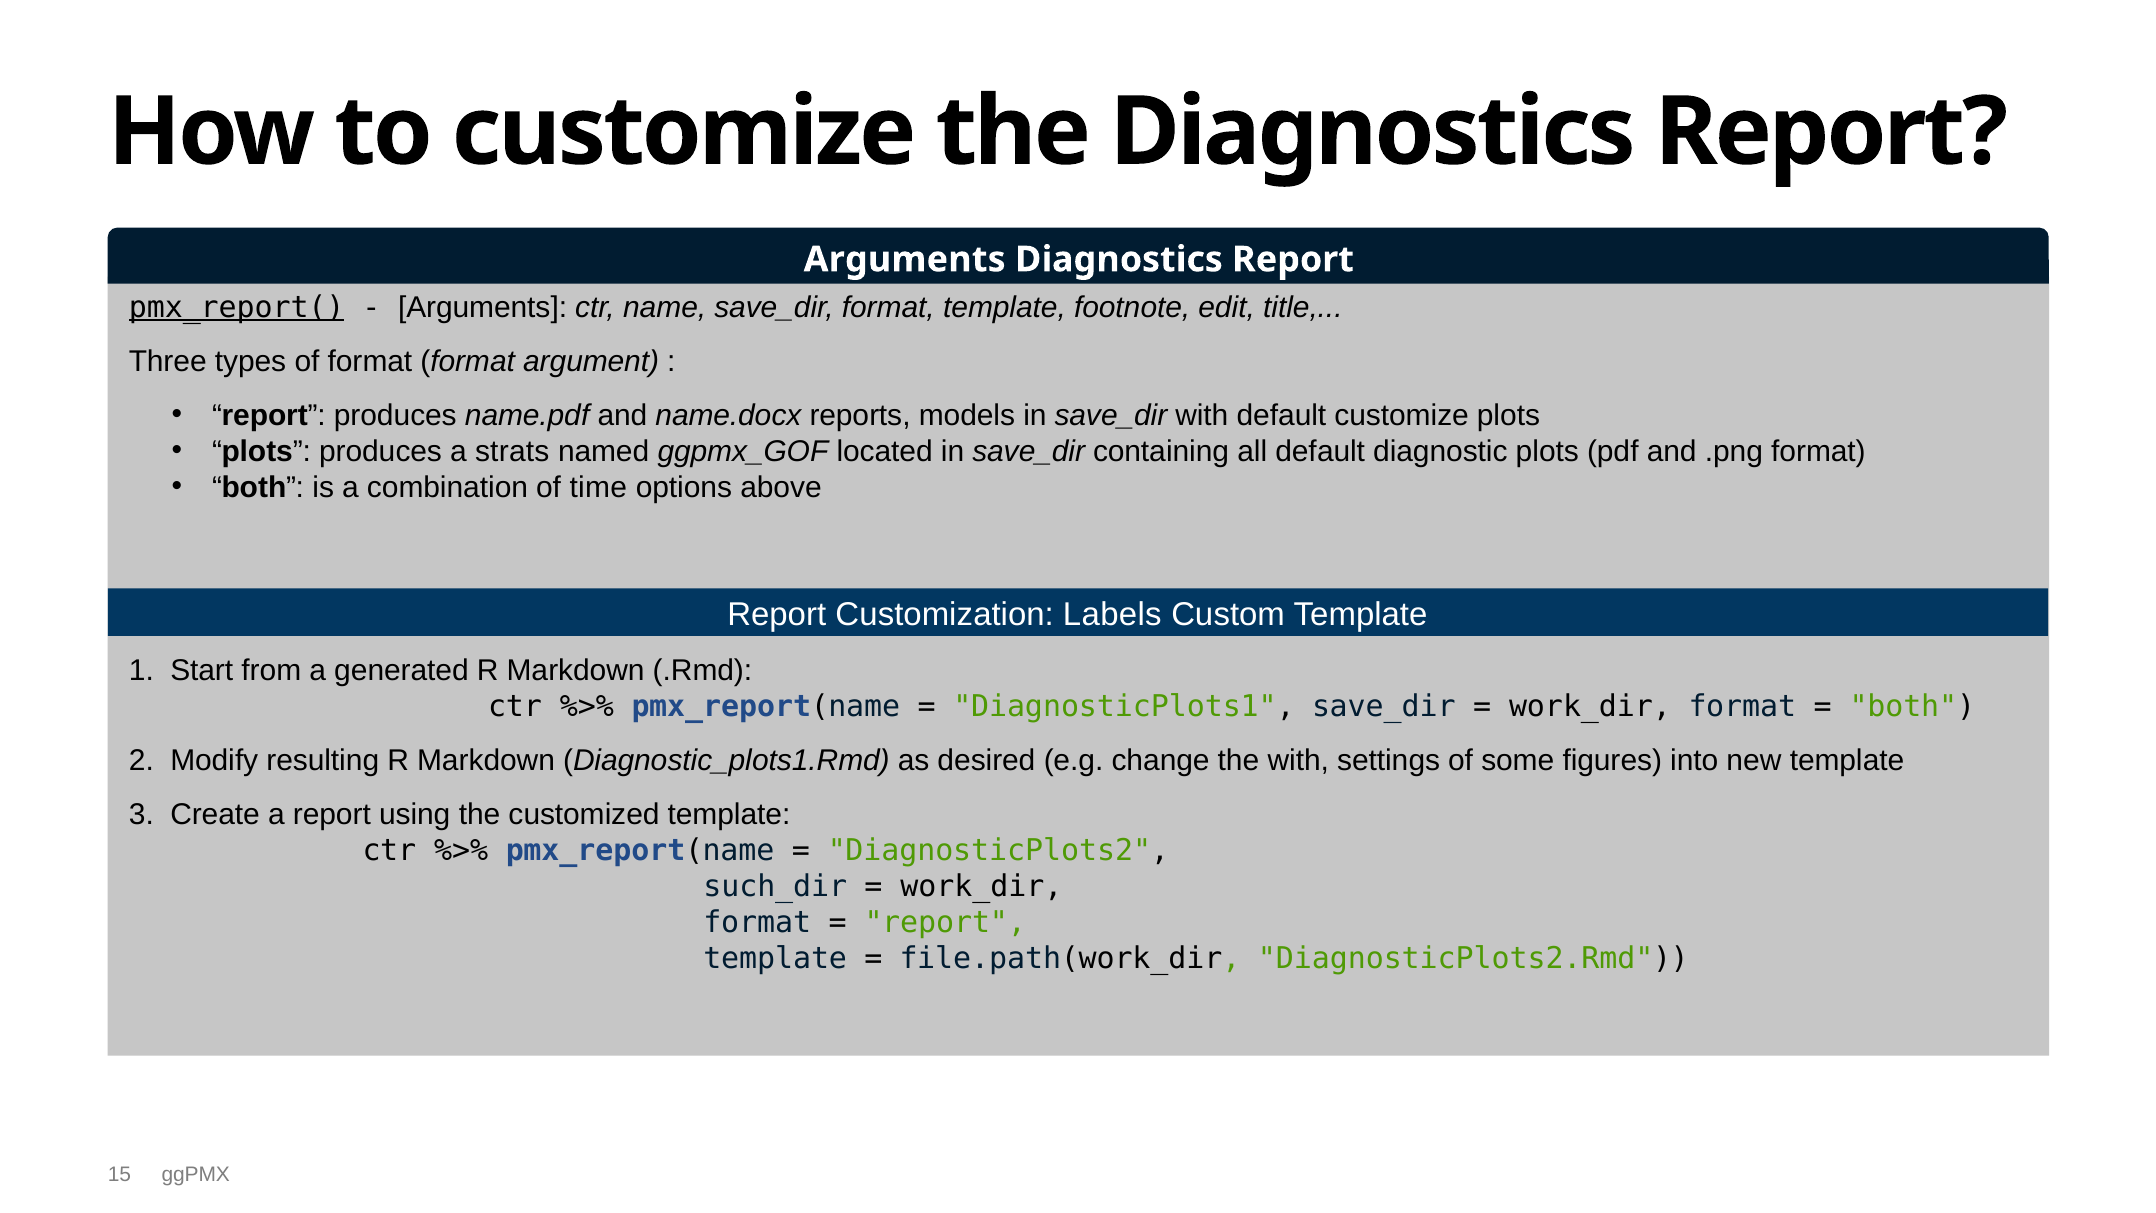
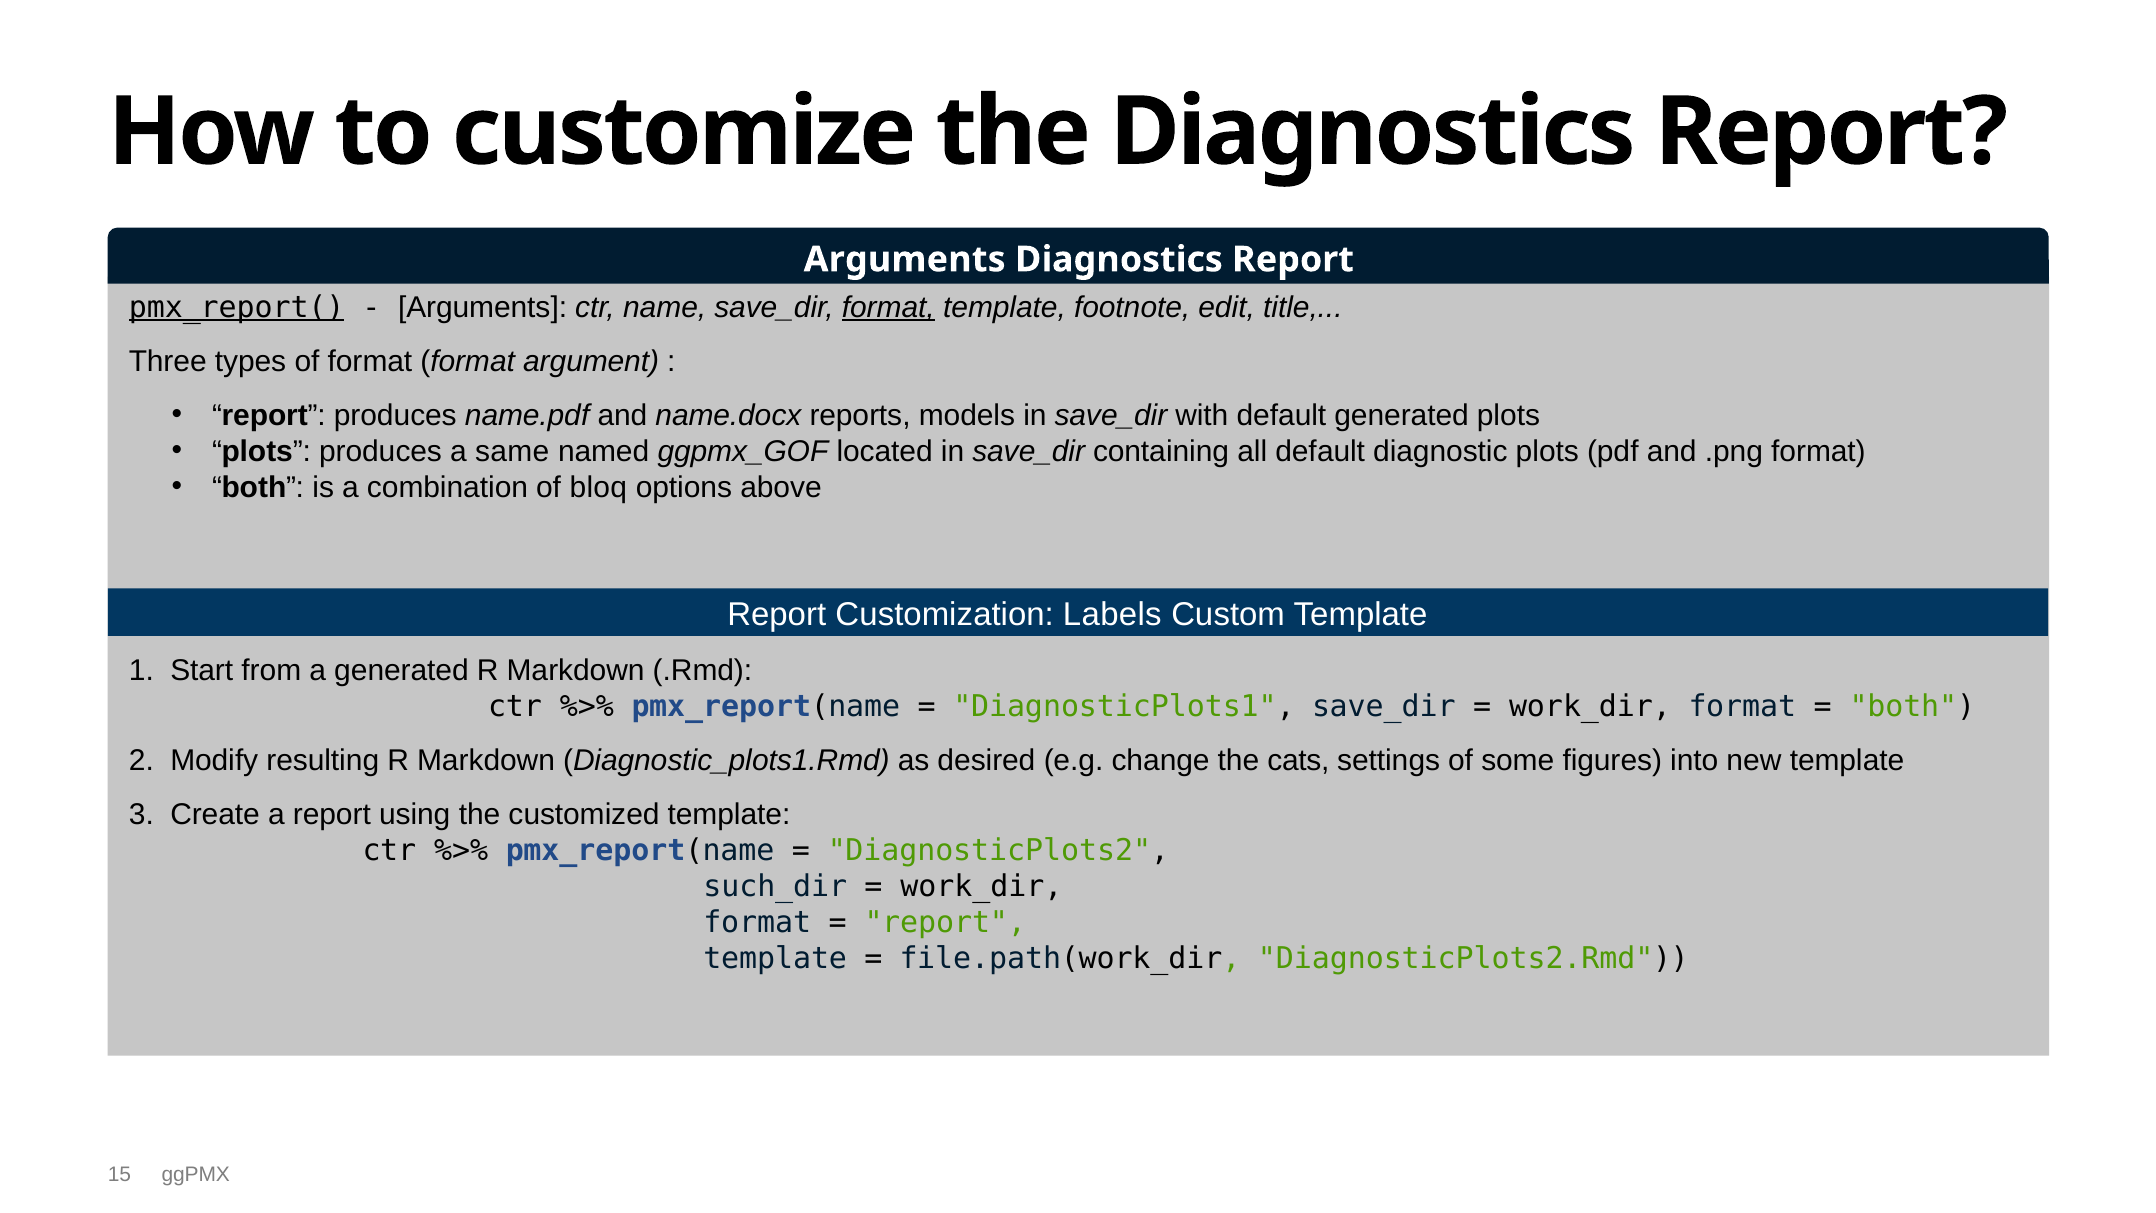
format at (888, 307) underline: none -> present
default customize: customize -> generated
strats: strats -> same
time: time -> bloq
the with: with -> cats
